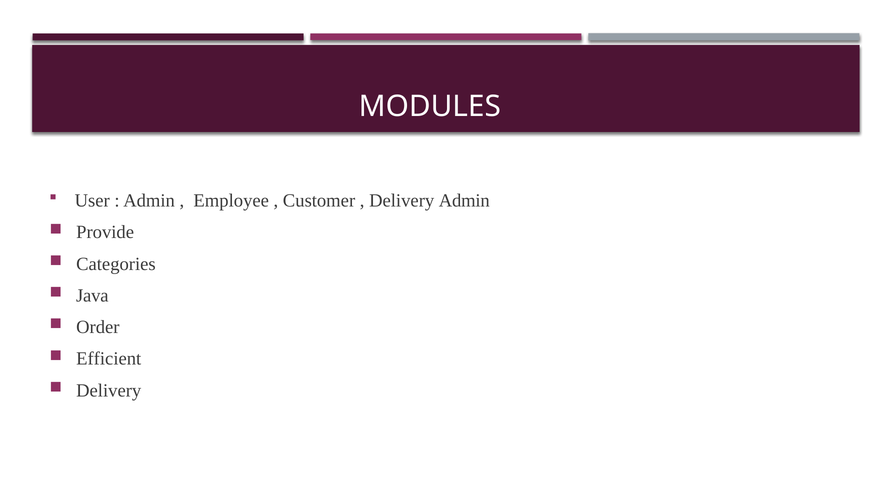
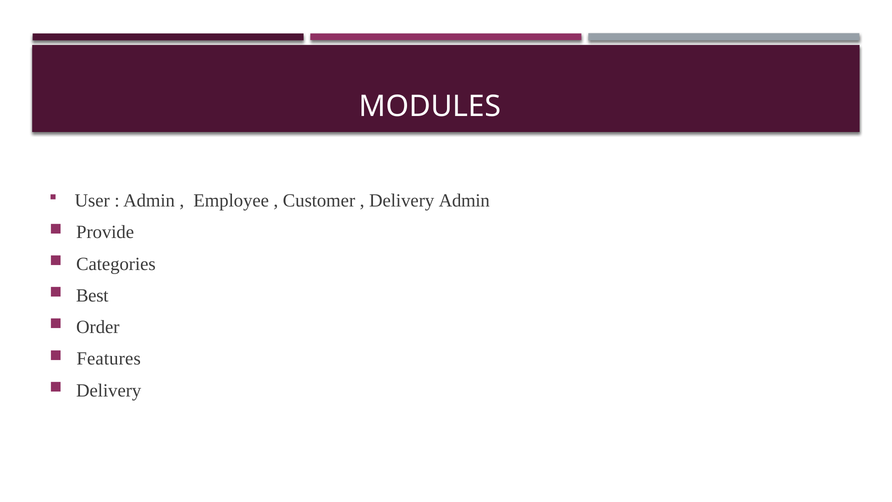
Java: Java -> Best
Efficient: Efficient -> Features
